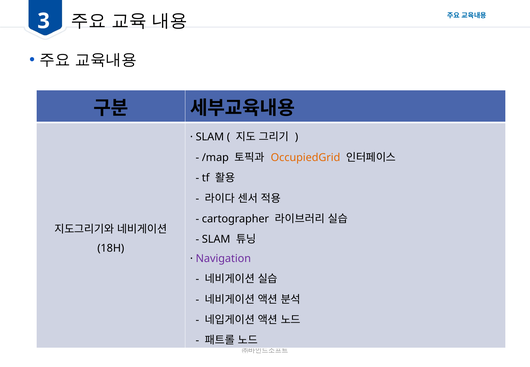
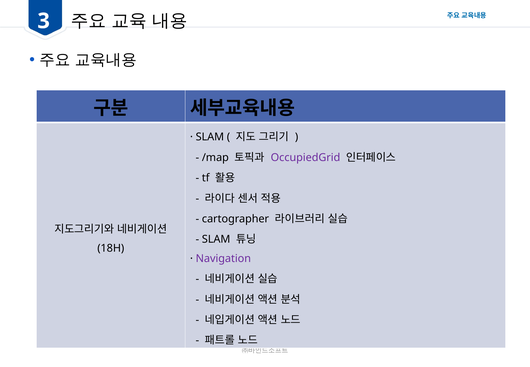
OccupiedGrid colour: orange -> purple
